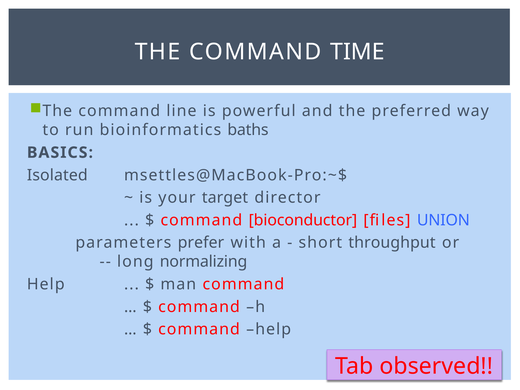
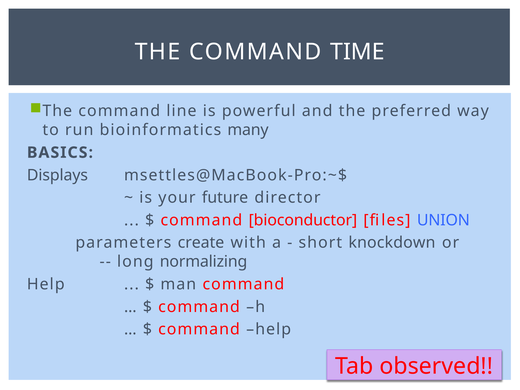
baths: baths -> many
Isolated: Isolated -> Displays
target: target -> future
prefer: prefer -> create
throughput: throughput -> knockdown
